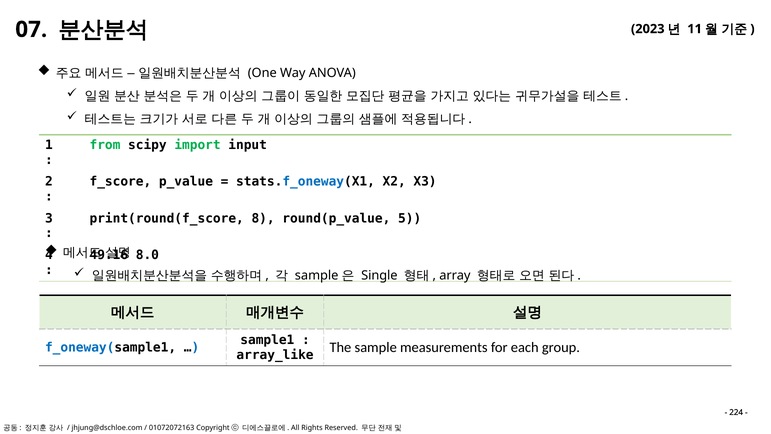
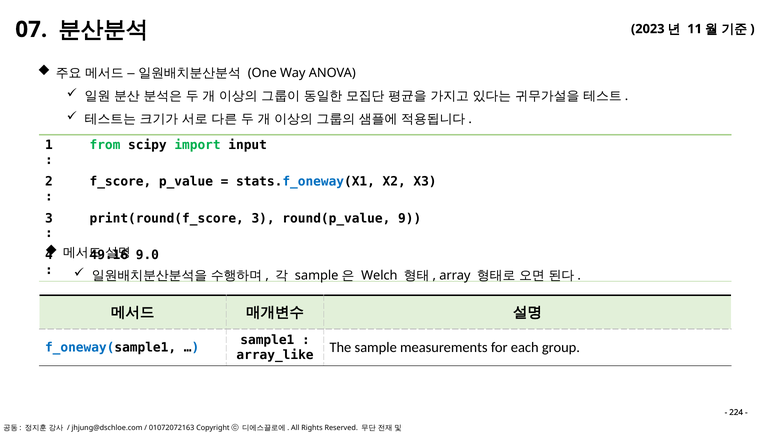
8 at (263, 218): 8 -> 3
5: 5 -> 9
8.0: 8.0 -> 9.0
Single: Single -> Welch
